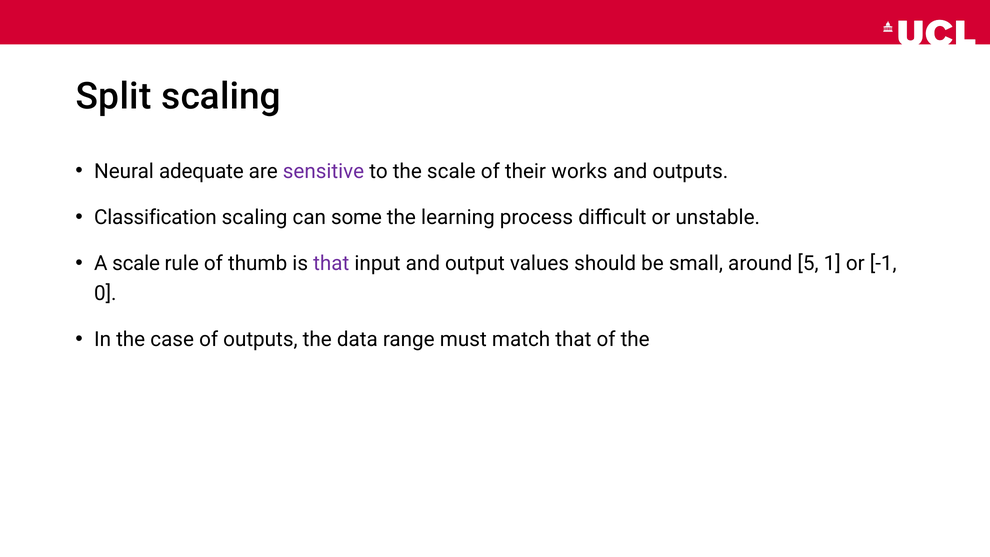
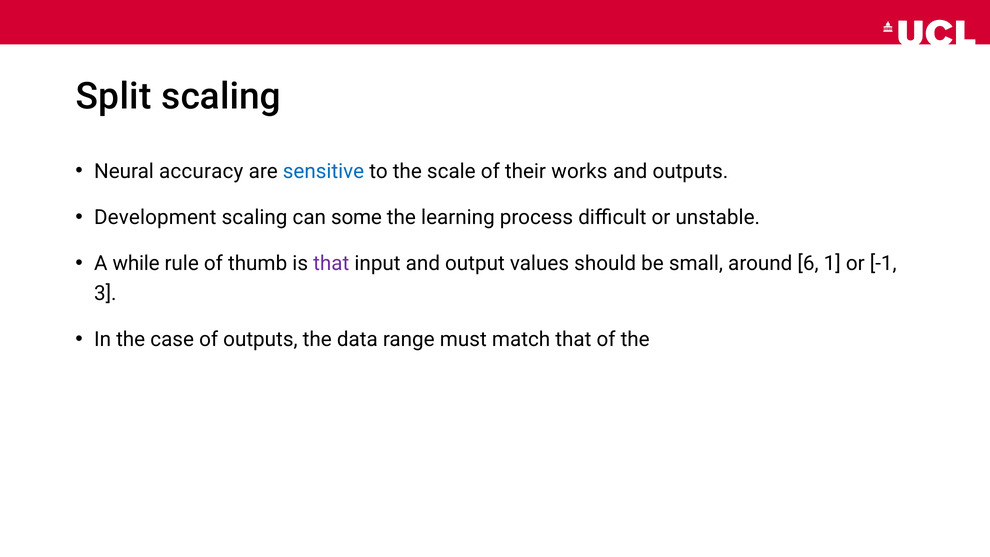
adequate: adequate -> accuracy
sensitive colour: purple -> blue
Classification: Classification -> Development
A scale: scale -> while
5: 5 -> 6
0: 0 -> 3
